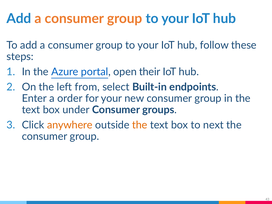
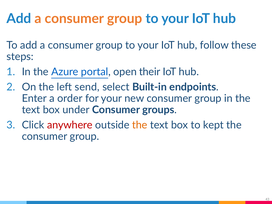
from: from -> send
anywhere colour: orange -> red
next: next -> kept
